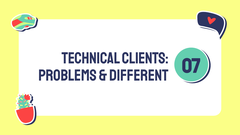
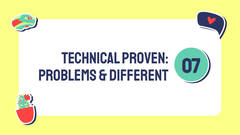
Clients: Clients -> Proven
